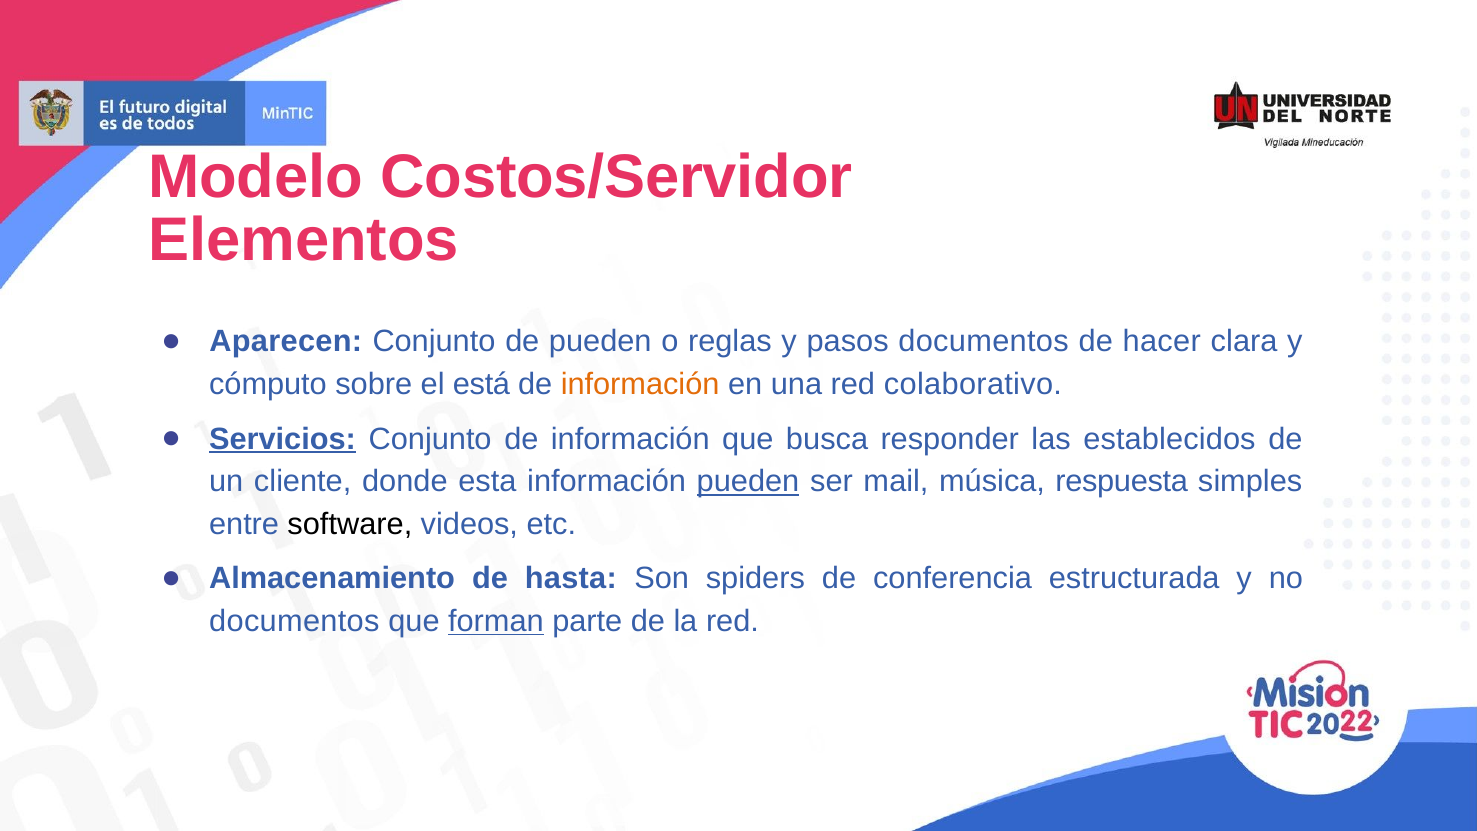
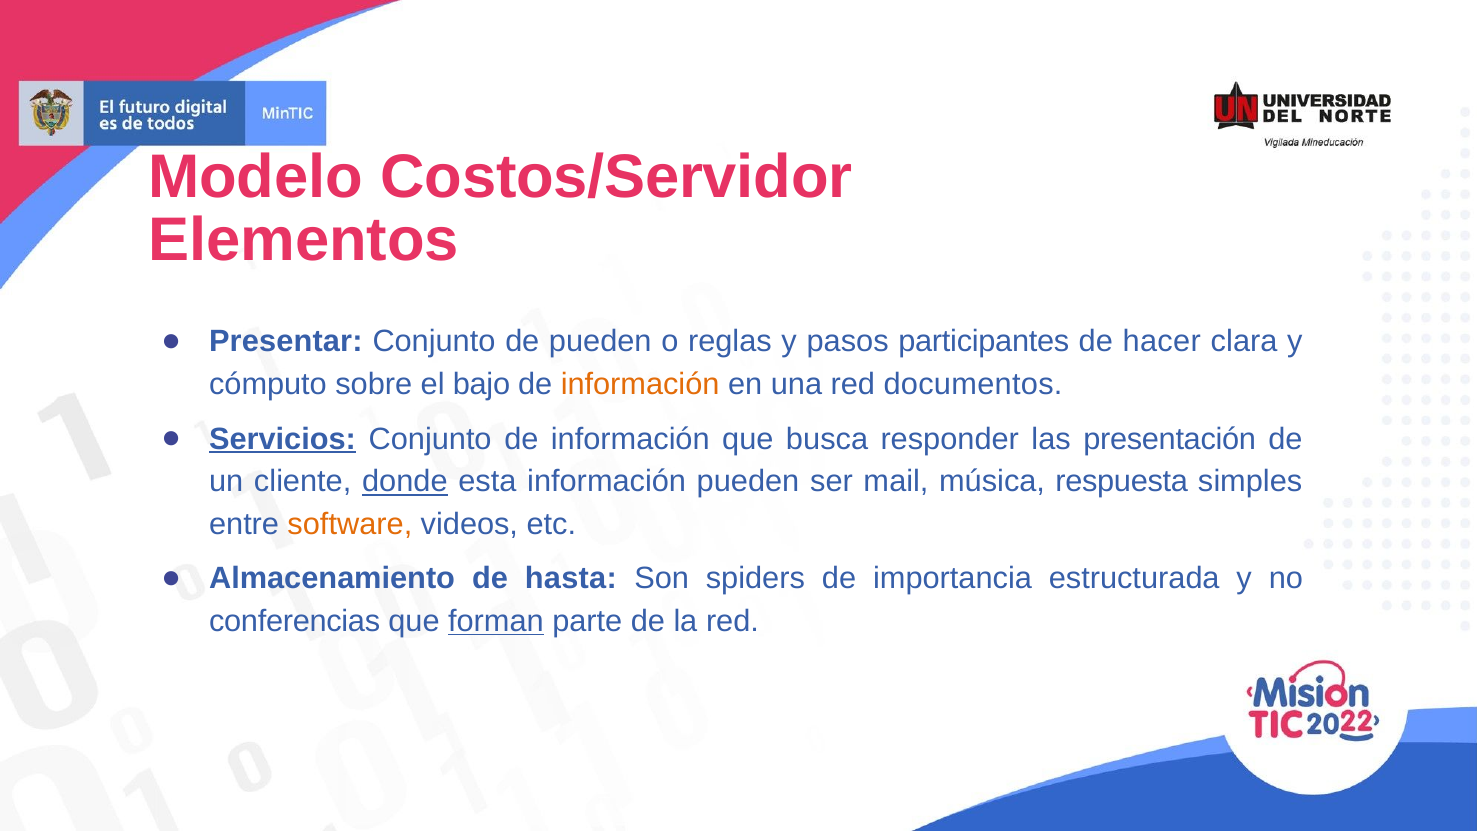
Aparecen: Aparecen -> Presentar
pasos documentos: documentos -> participantes
está: está -> bajo
colaborativo: colaborativo -> documentos
establecidos: establecidos -> presentación
donde underline: none -> present
pueden at (748, 481) underline: present -> none
software colour: black -> orange
conferencia: conferencia -> importancia
documentos at (294, 621): documentos -> conferencias
